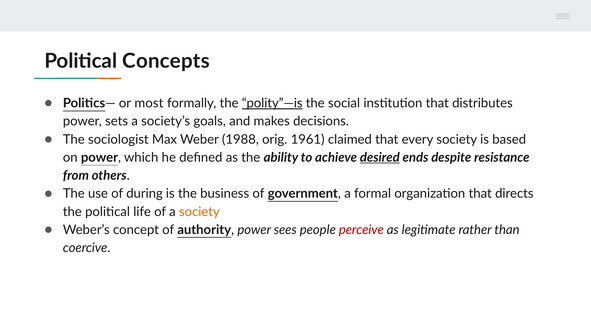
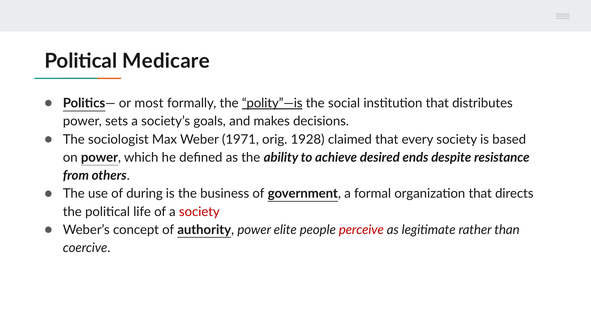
Concepts: Concepts -> Medicare
1988: 1988 -> 1971
1961: 1961 -> 1928
desired underline: present -> none
society at (199, 212) colour: orange -> red
sees: sees -> elite
